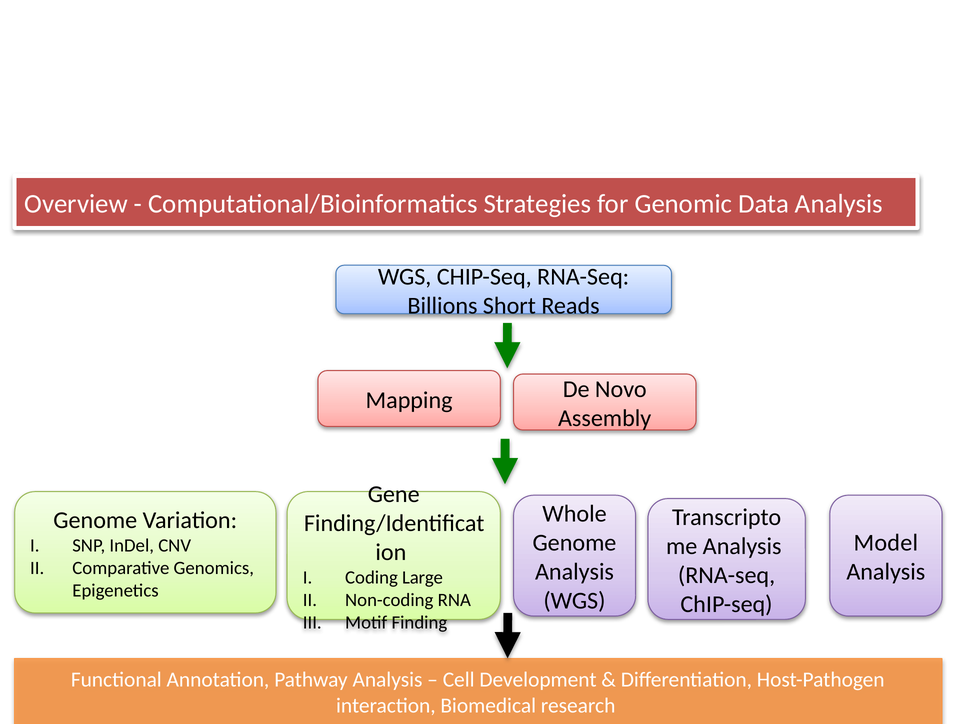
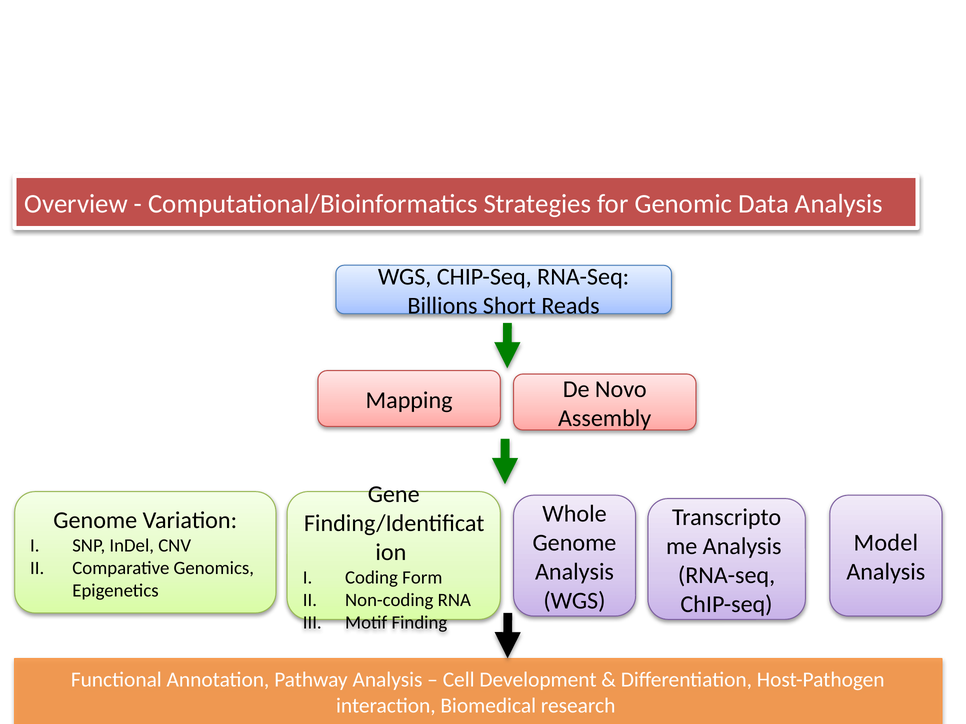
Large: Large -> Form
